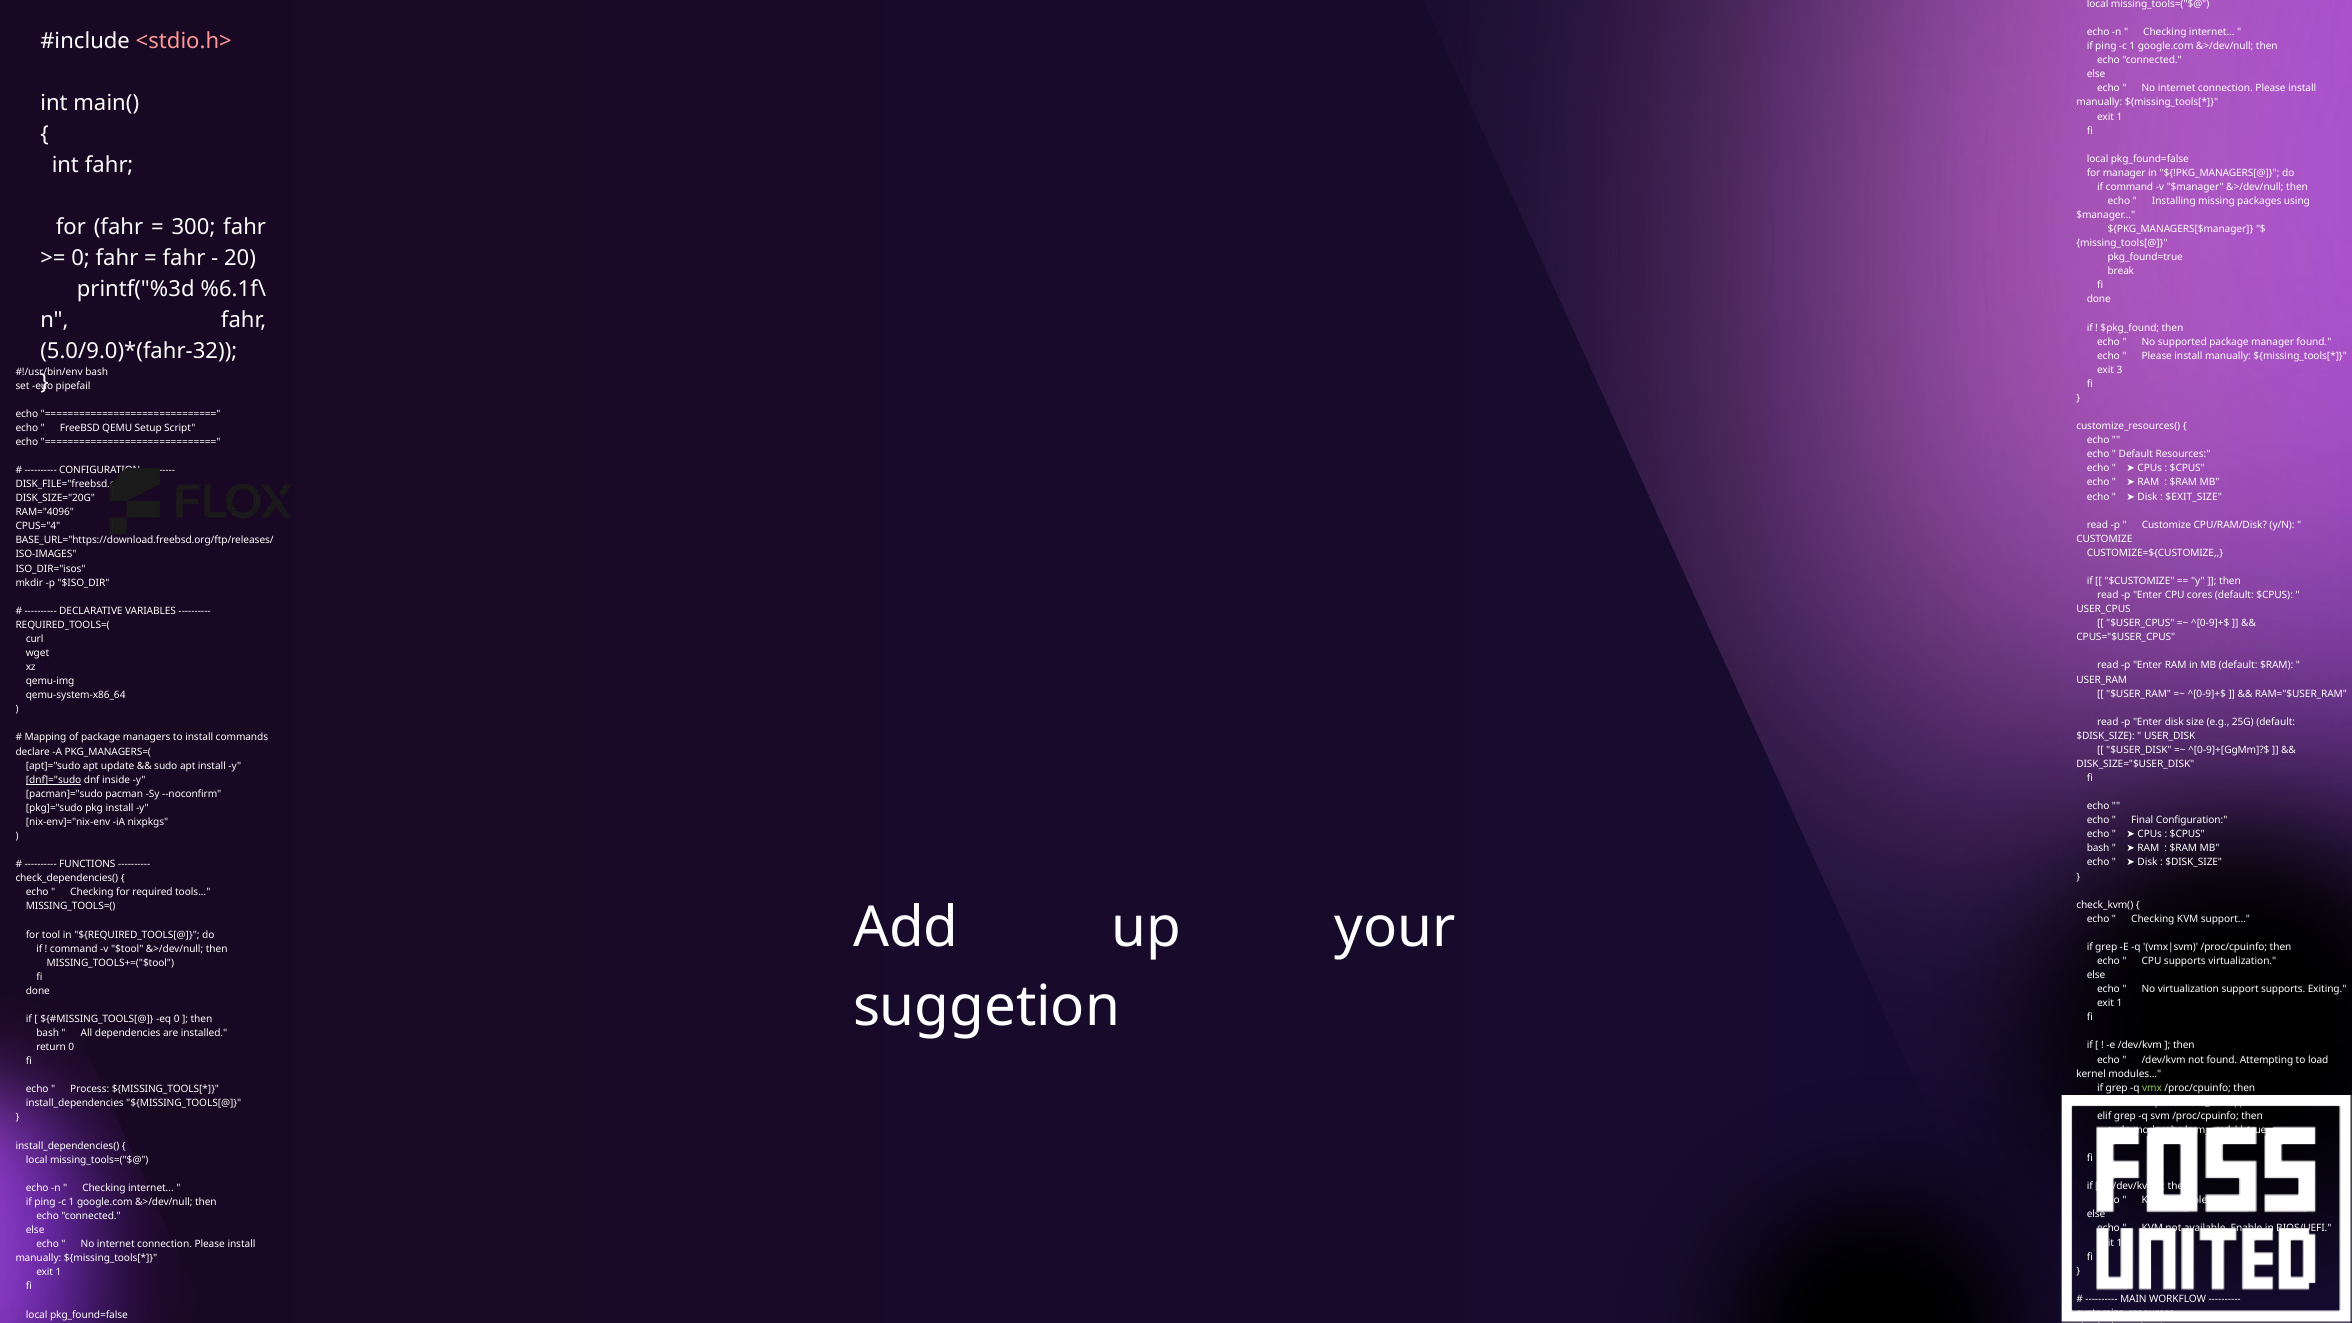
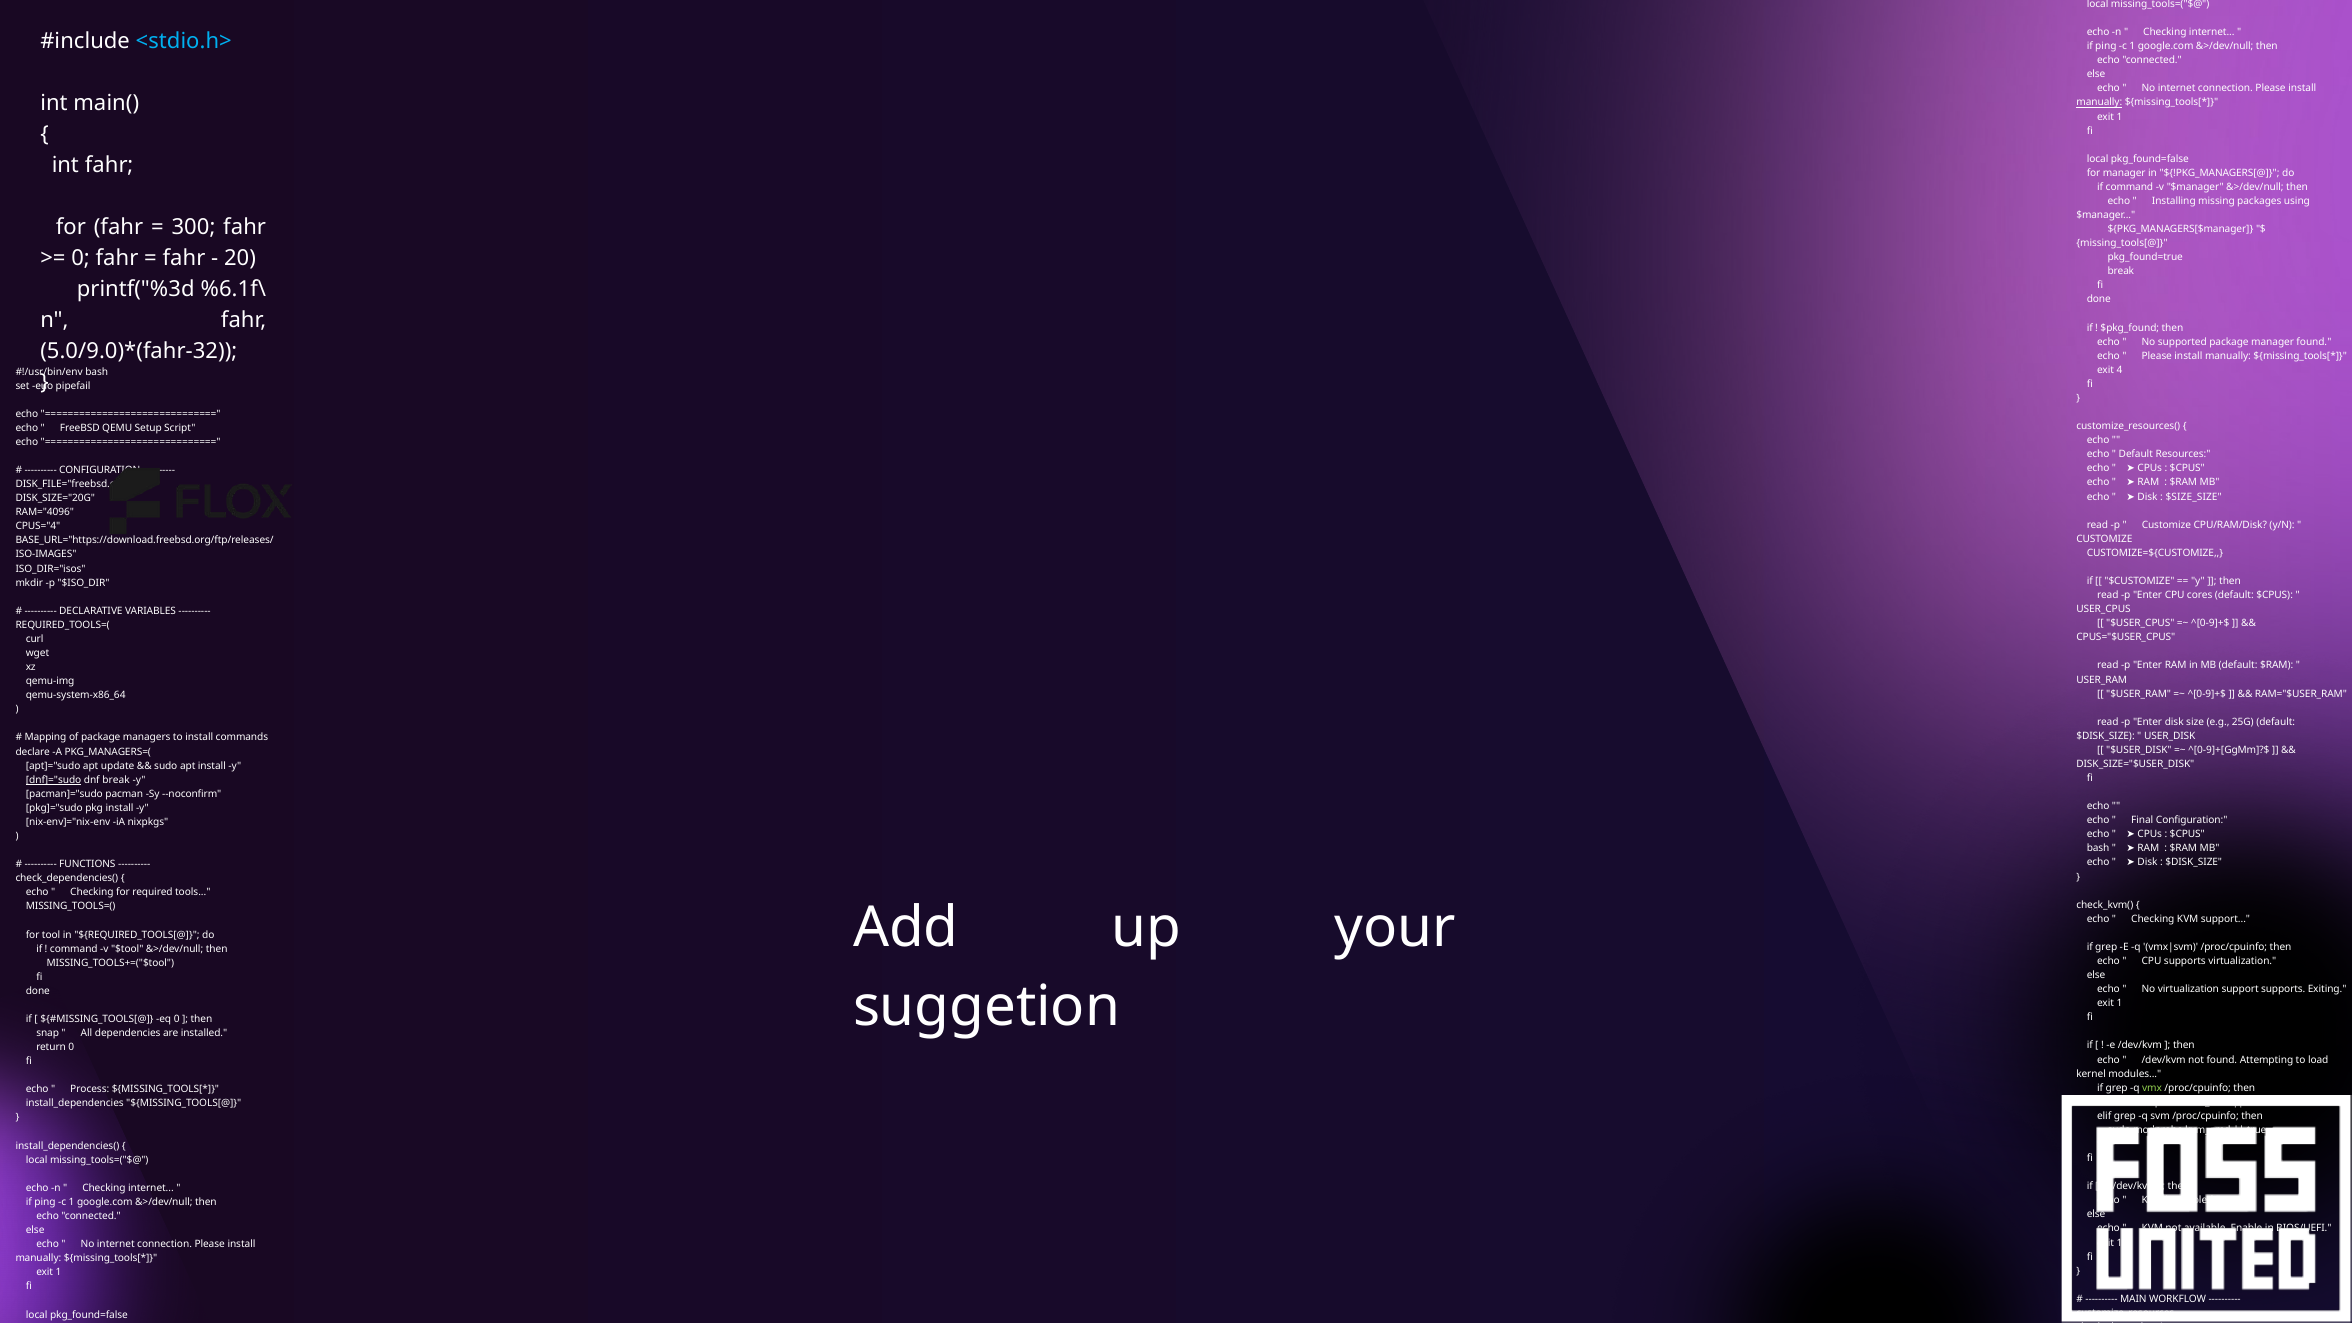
<stdio.h> colour: pink -> light blue
manually at (2099, 103) underline: none -> present
3: 3 -> 4
$EXIT_SIZE: $EXIT_SIZE -> $SIZE_SIZE
dnf inside: inside -> break
bash at (48, 1033): bash -> snap
